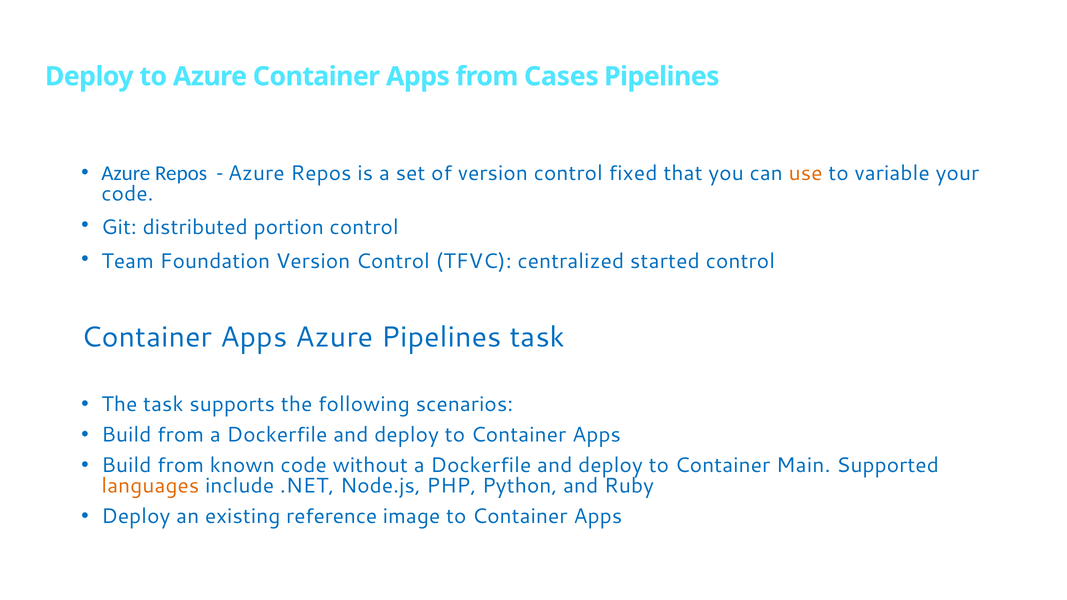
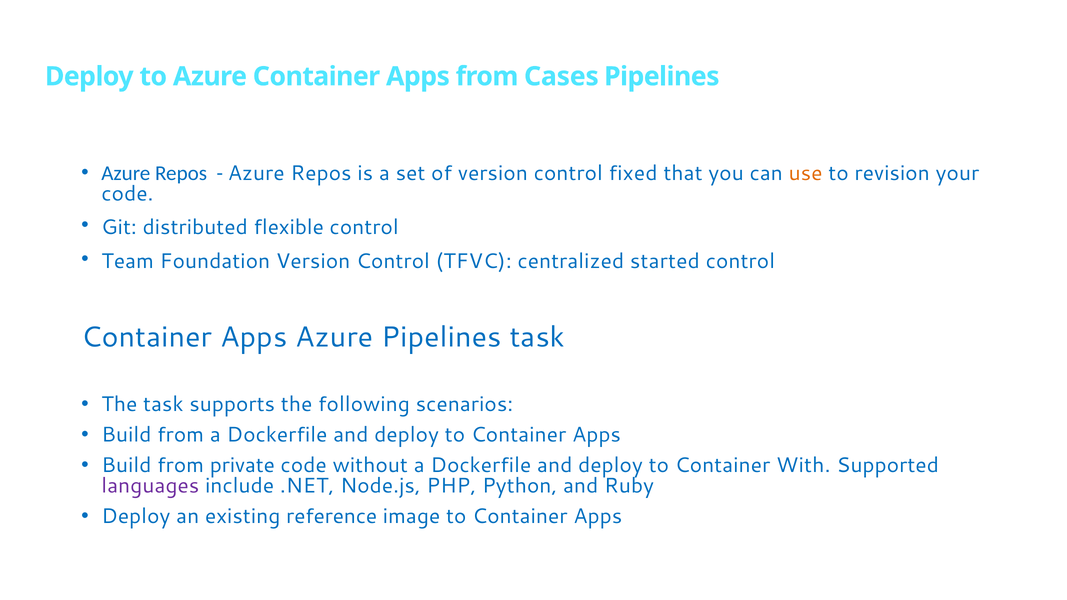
variable: variable -> revision
portion: portion -> flexible
known: known -> private
Main: Main -> With
languages colour: orange -> purple
